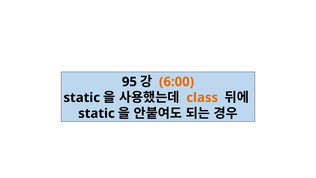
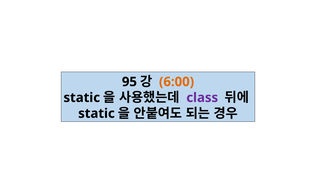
class colour: orange -> purple
